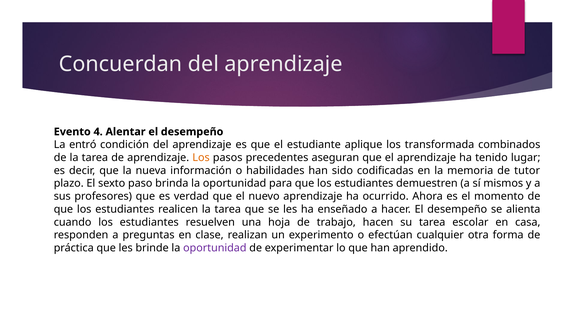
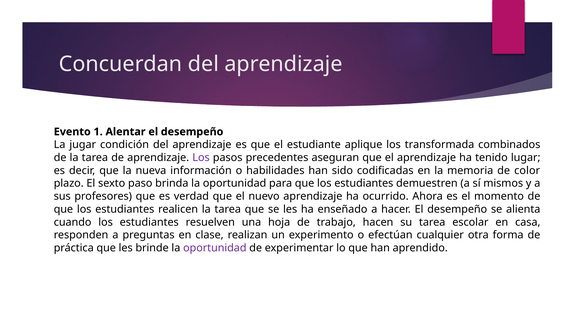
4: 4 -> 1
entró: entró -> jugar
Los at (201, 158) colour: orange -> purple
tutor: tutor -> color
